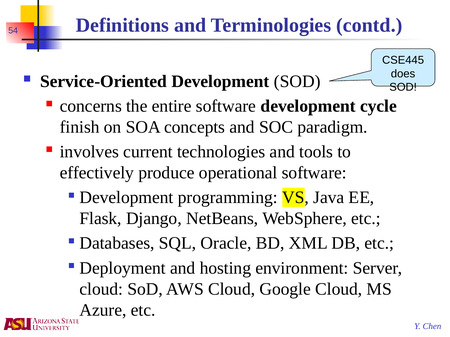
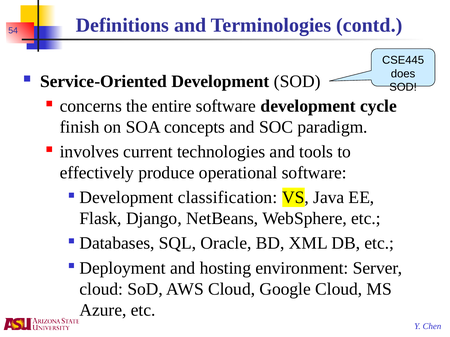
programming: programming -> classification
